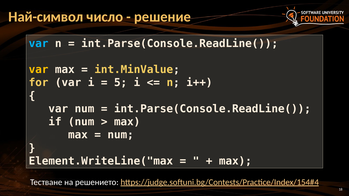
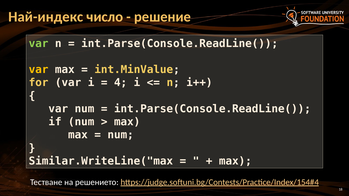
Най-символ: Най-символ -> Най-индекс
var at (39, 43) colour: light blue -> light green
5: 5 -> 4
Element.WriteLine("max: Element.WriteLine("max -> Similar.WriteLine("max
